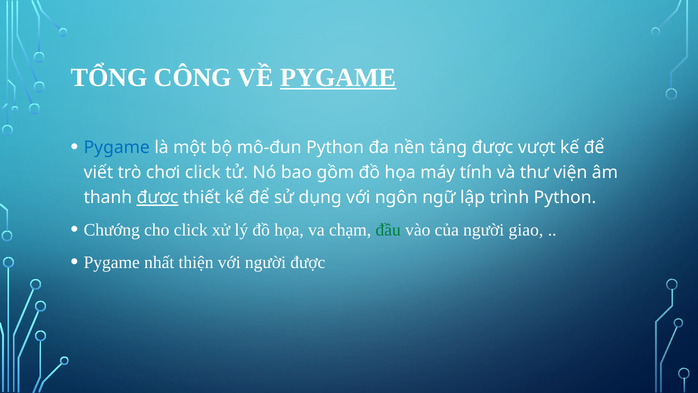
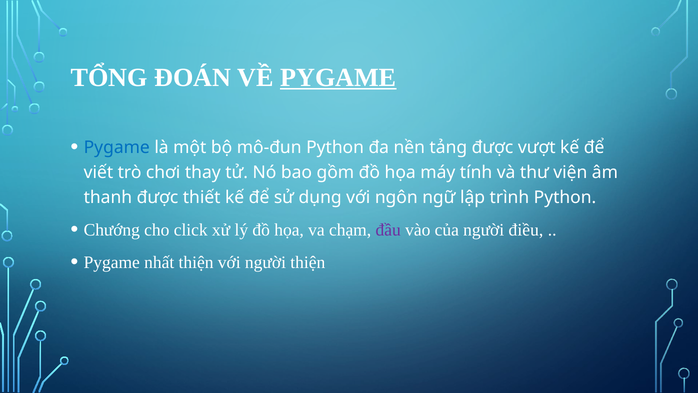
CÔNG: CÔNG -> ĐOÁN
chơi click: click -> thay
được at (157, 198) underline: present -> none
đầu colour: green -> purple
giao: giao -> điều
người được: được -> thiện
